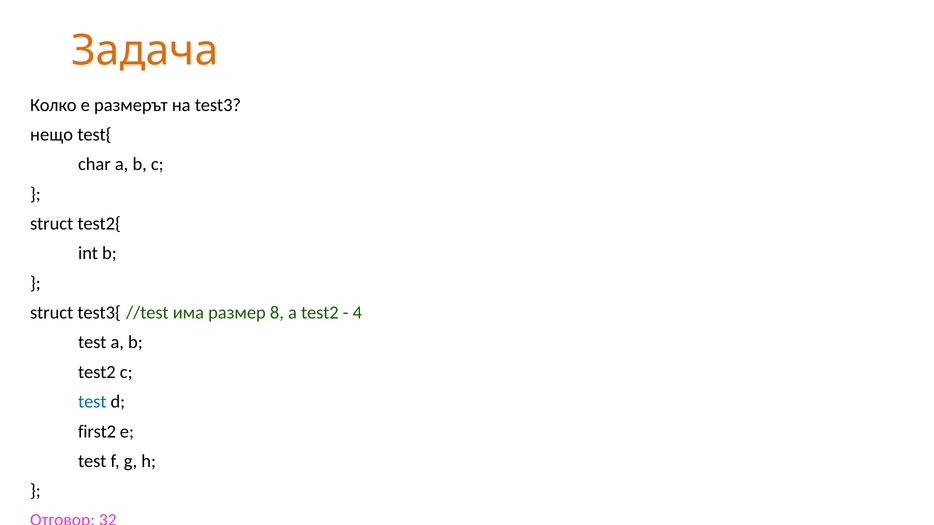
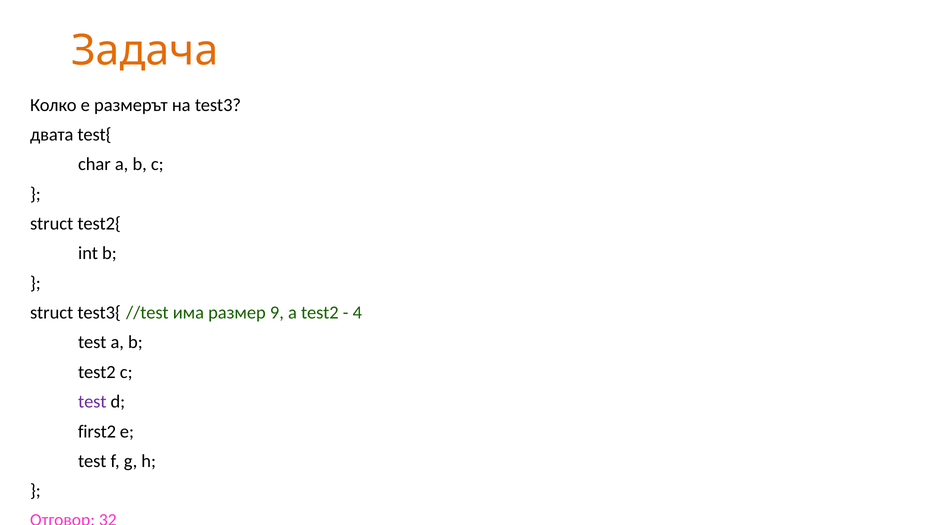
нещо: нещо -> двата
8: 8 -> 9
test at (92, 402) colour: blue -> purple
